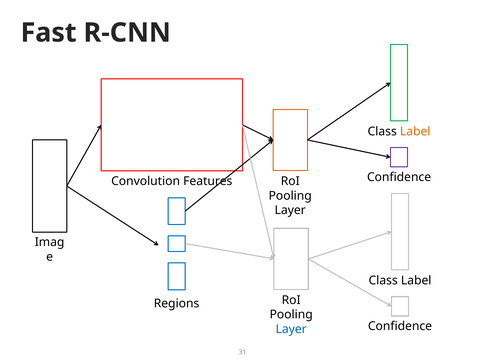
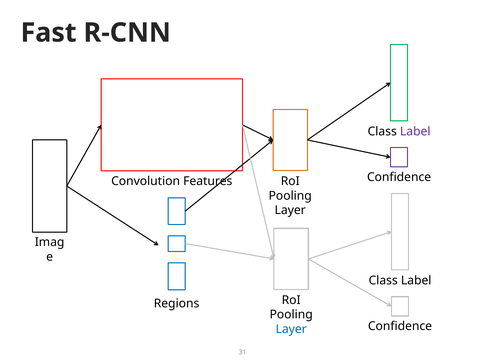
Label at (415, 131) colour: orange -> purple
